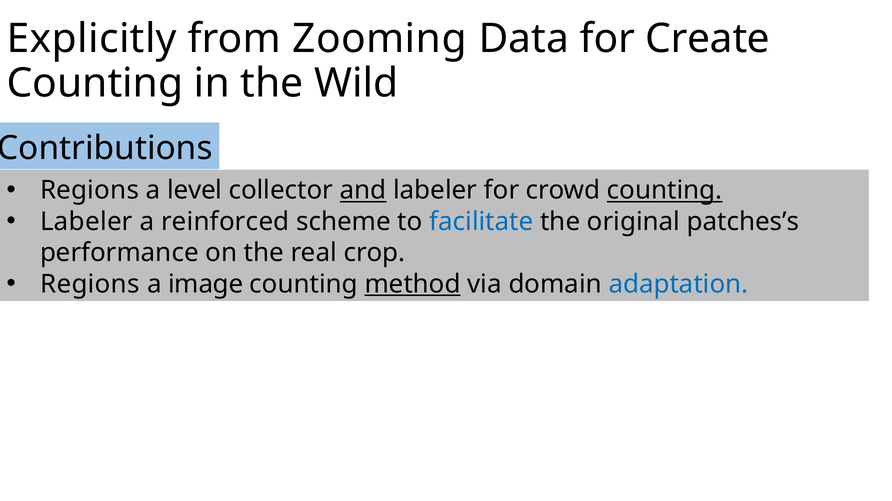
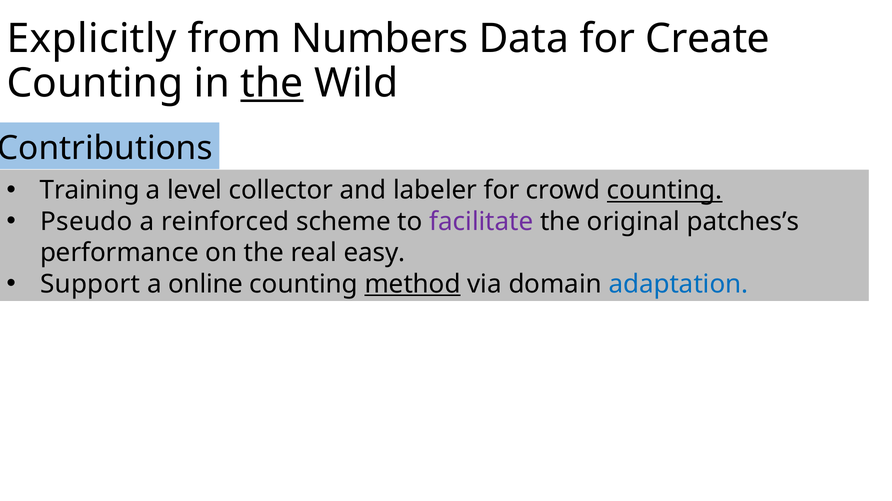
Zooming: Zooming -> Numbers
the at (272, 83) underline: none -> present
Regions at (90, 191): Regions -> Training
and underline: present -> none
Labeler at (86, 222): Labeler -> Pseudo
facilitate colour: blue -> purple
crop: crop -> easy
Regions at (90, 284): Regions -> Support
image: image -> online
